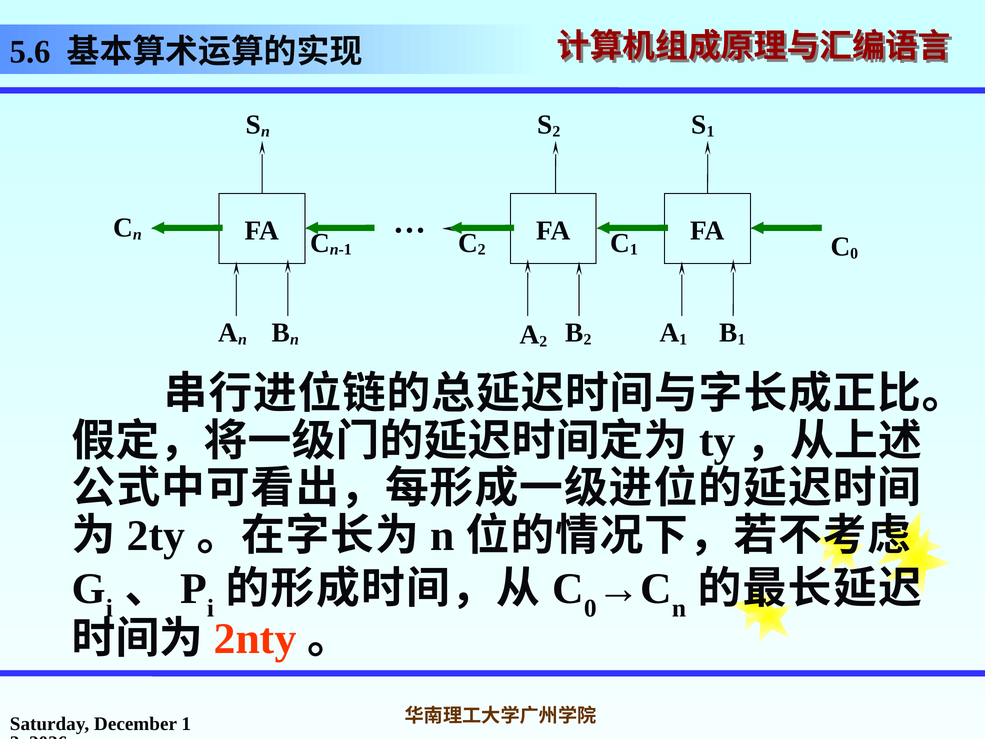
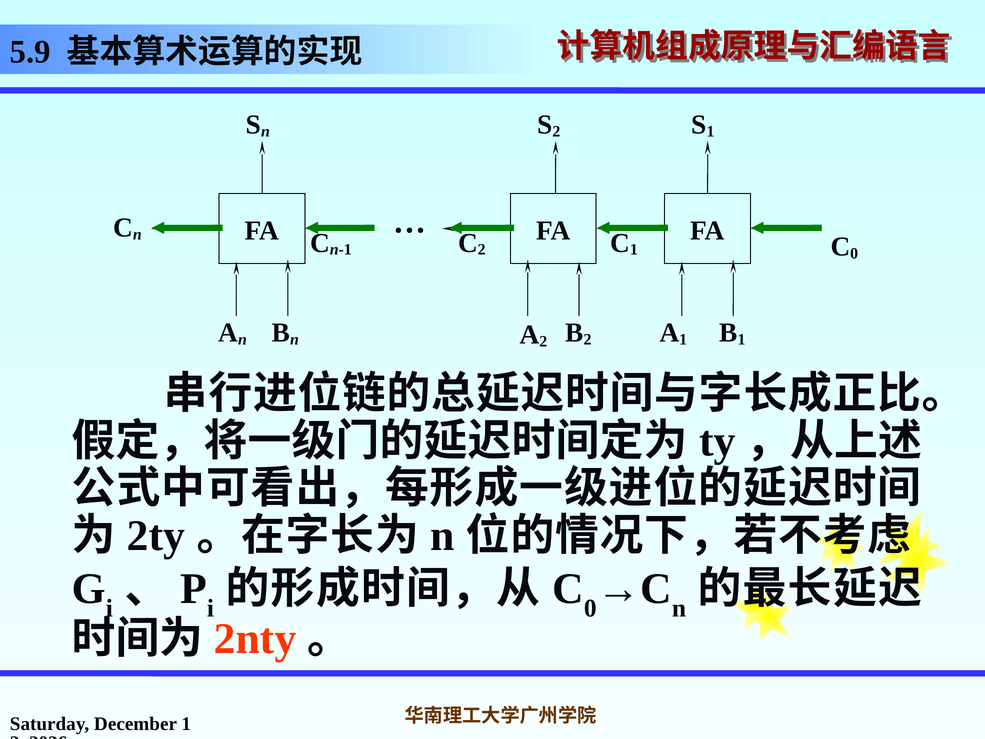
5.6: 5.6 -> 5.9
